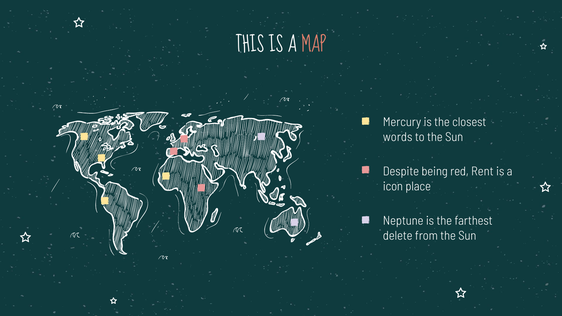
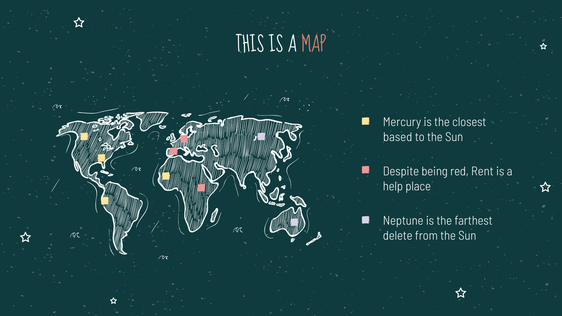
words: words -> based
icon: icon -> help
